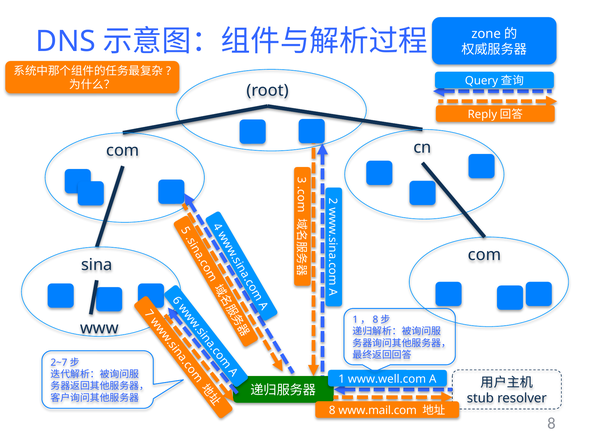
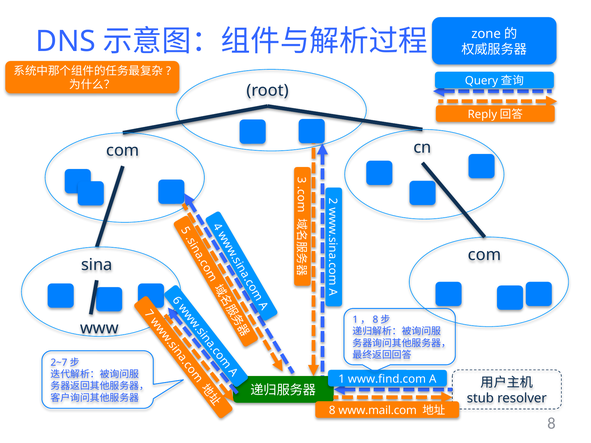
www.well.com: www.well.com -> www.find.com
